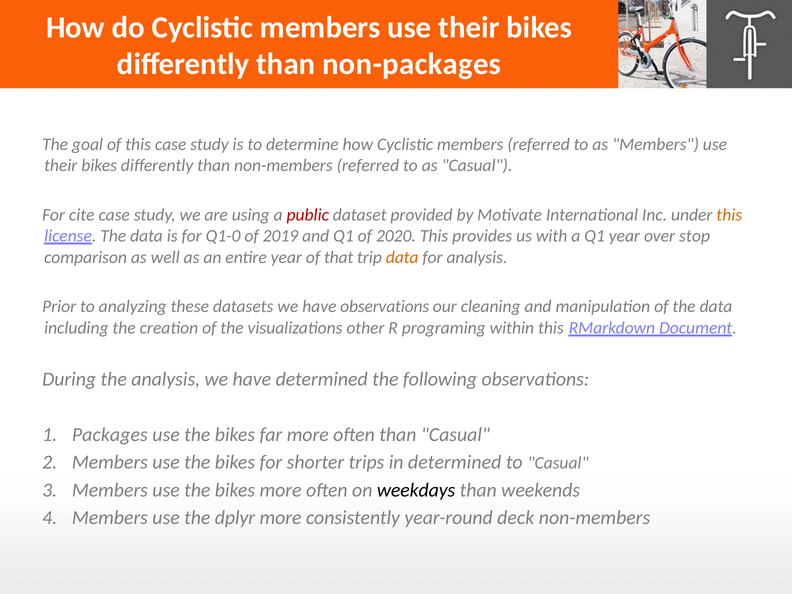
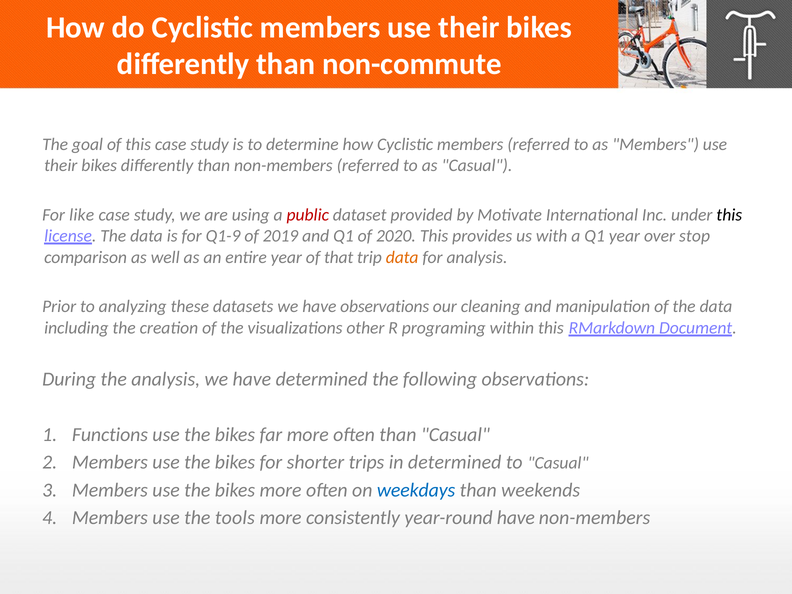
non-packages: non-packages -> non-commute
cite: cite -> like
this at (729, 215) colour: orange -> black
Q1-0: Q1-0 -> Q1-9
Packages: Packages -> Functions
weekdays colour: black -> blue
dplyr: dplyr -> tools
year-round deck: deck -> have
